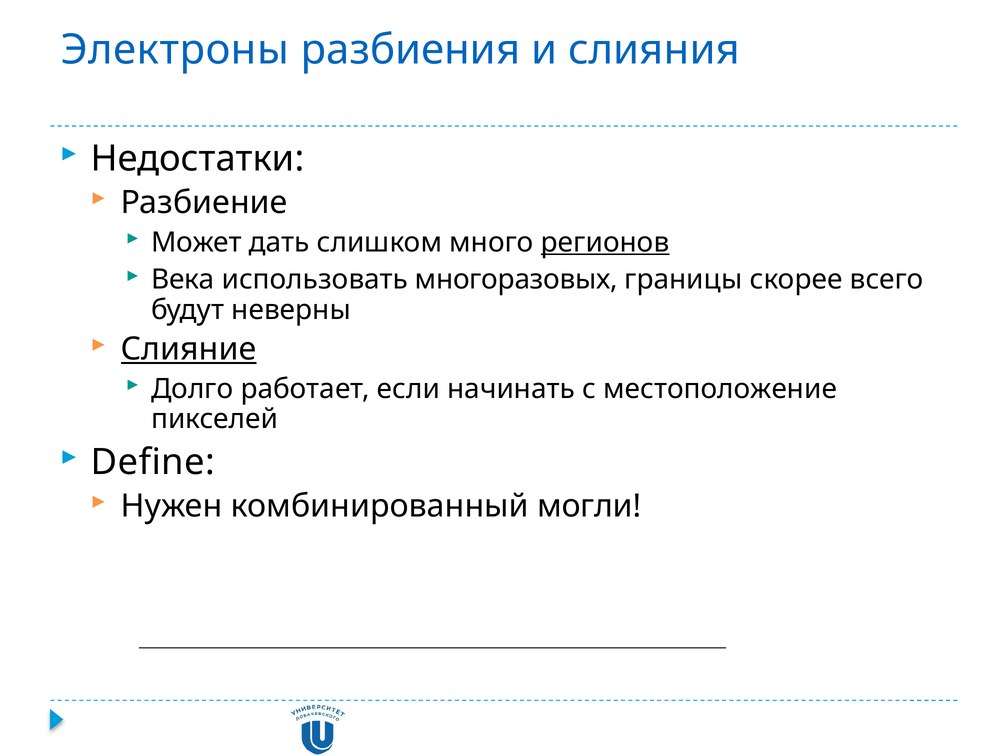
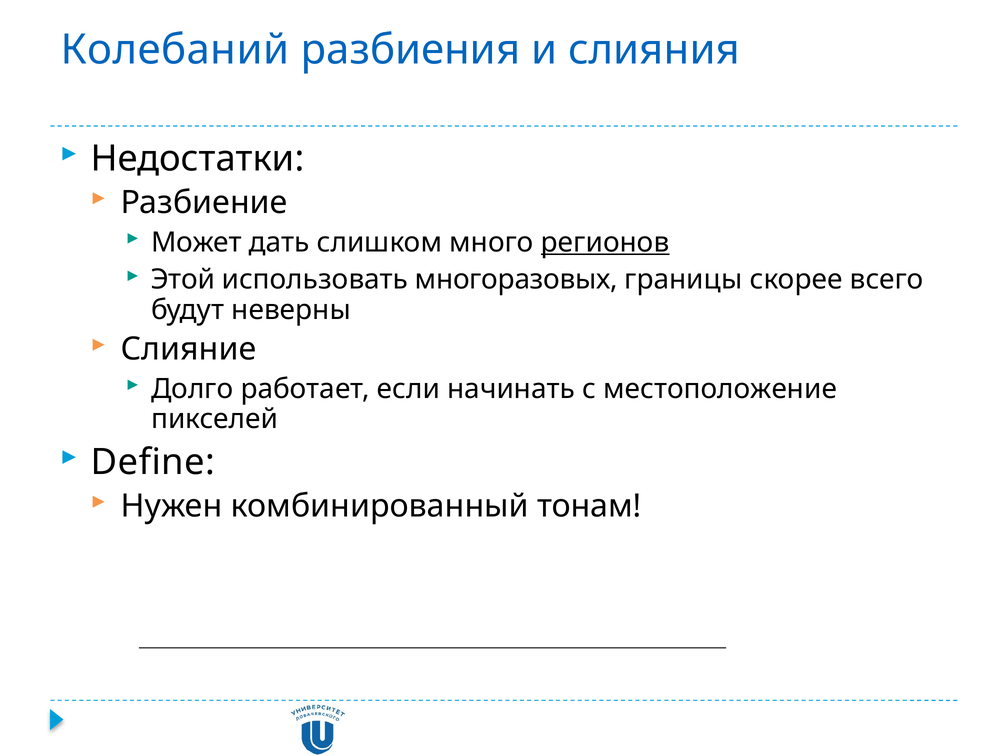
Электроны: Электроны -> Колебаний
Века: Века -> Этой
Слияние underline: present -> none
могли: могли -> тонам
